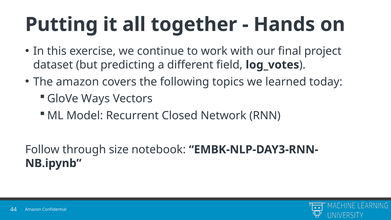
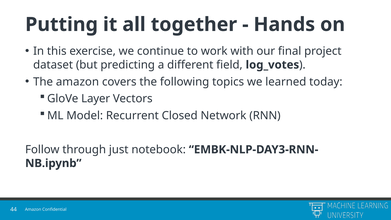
Ways: Ways -> Layer
size: size -> just
